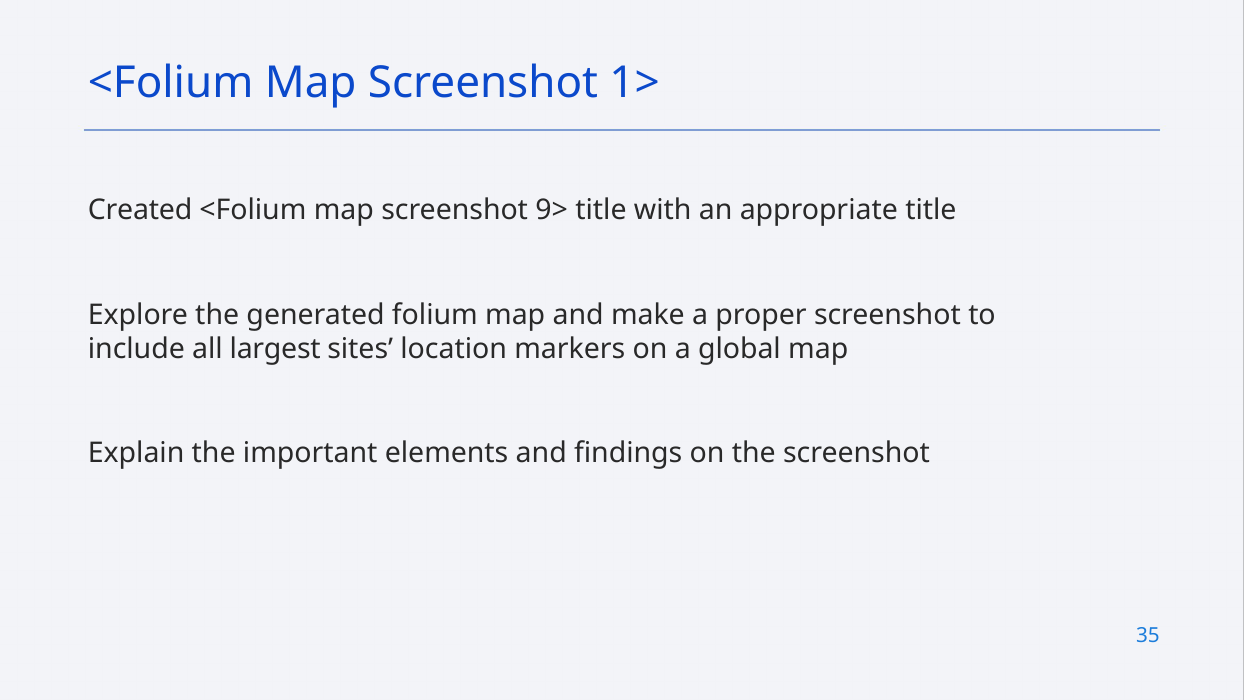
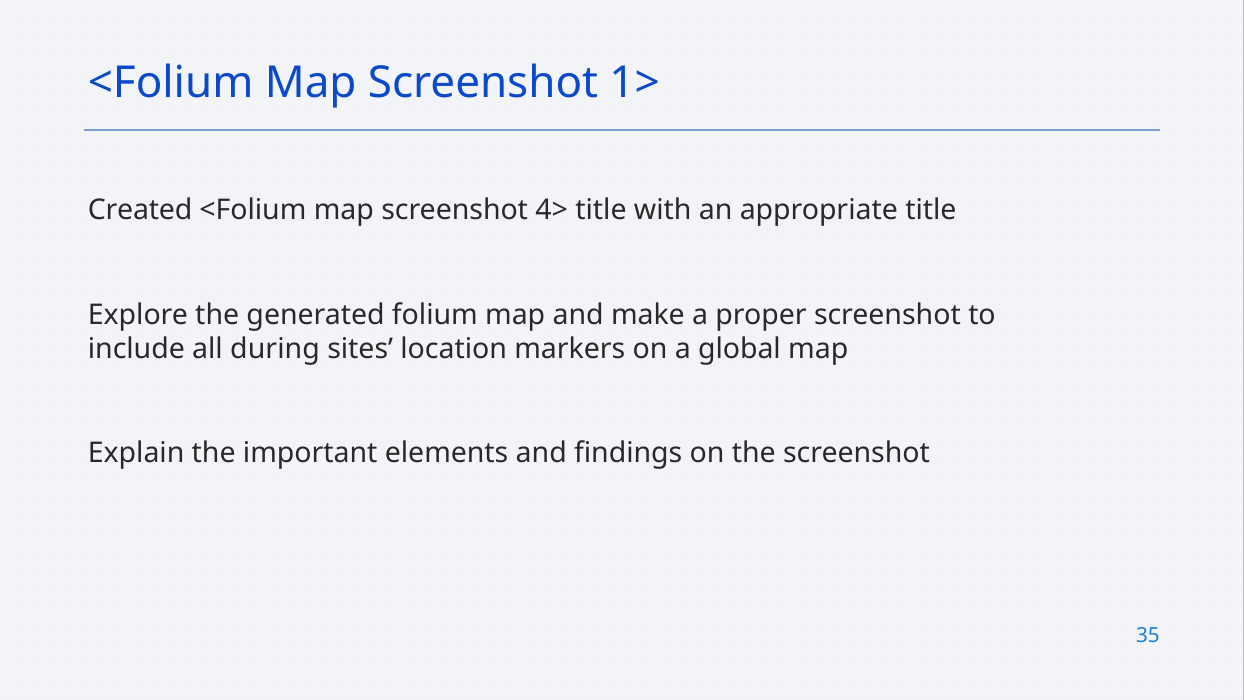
9>: 9> -> 4>
largest: largest -> during
